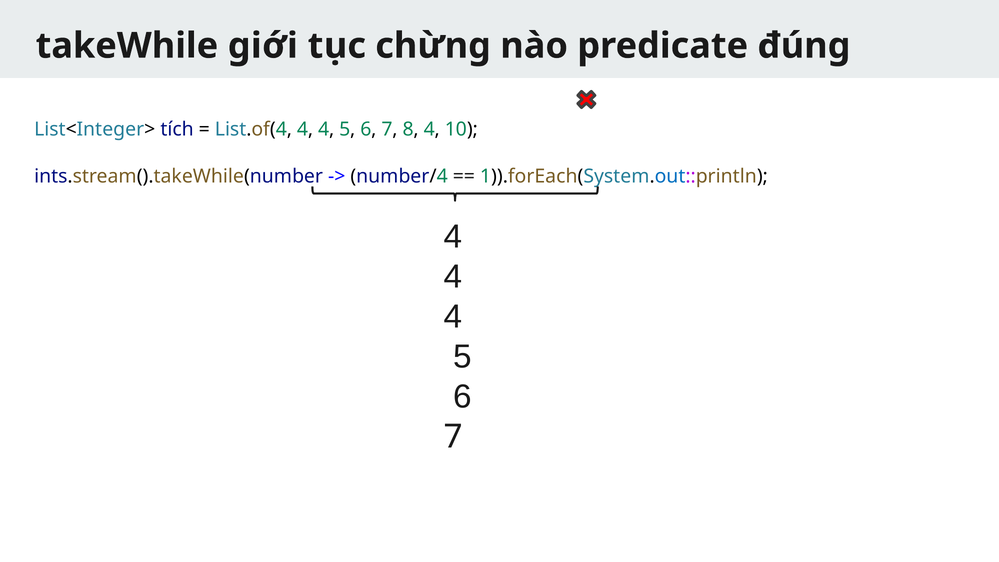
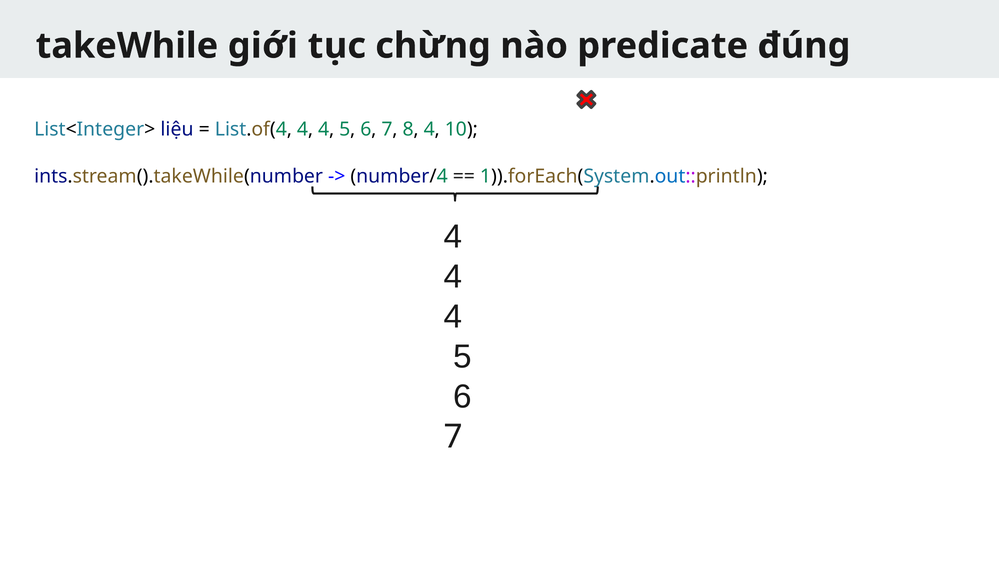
tích: tích -> liệu
